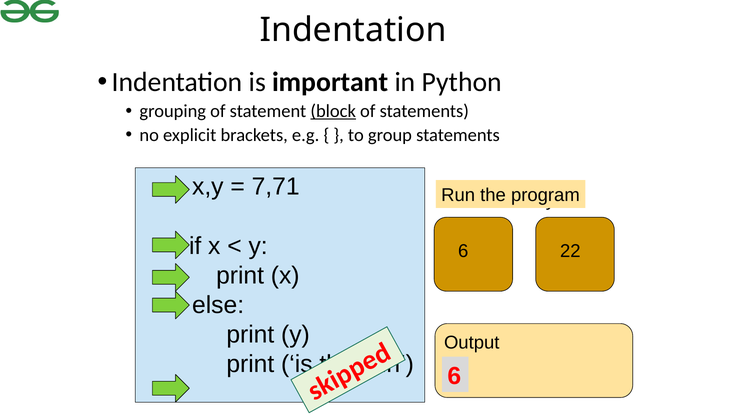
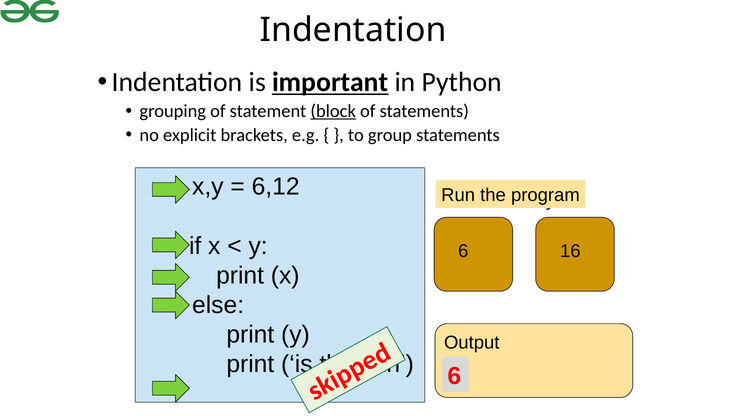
important underline: none -> present
7,71: 7,71 -> 6,12
22: 22 -> 16
